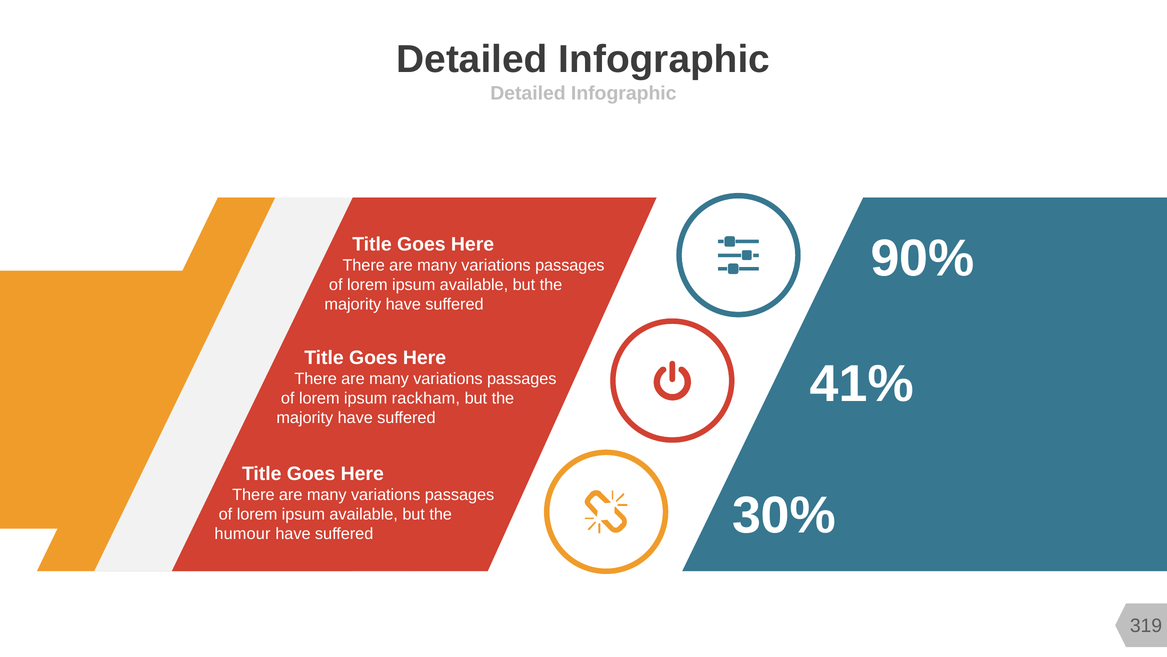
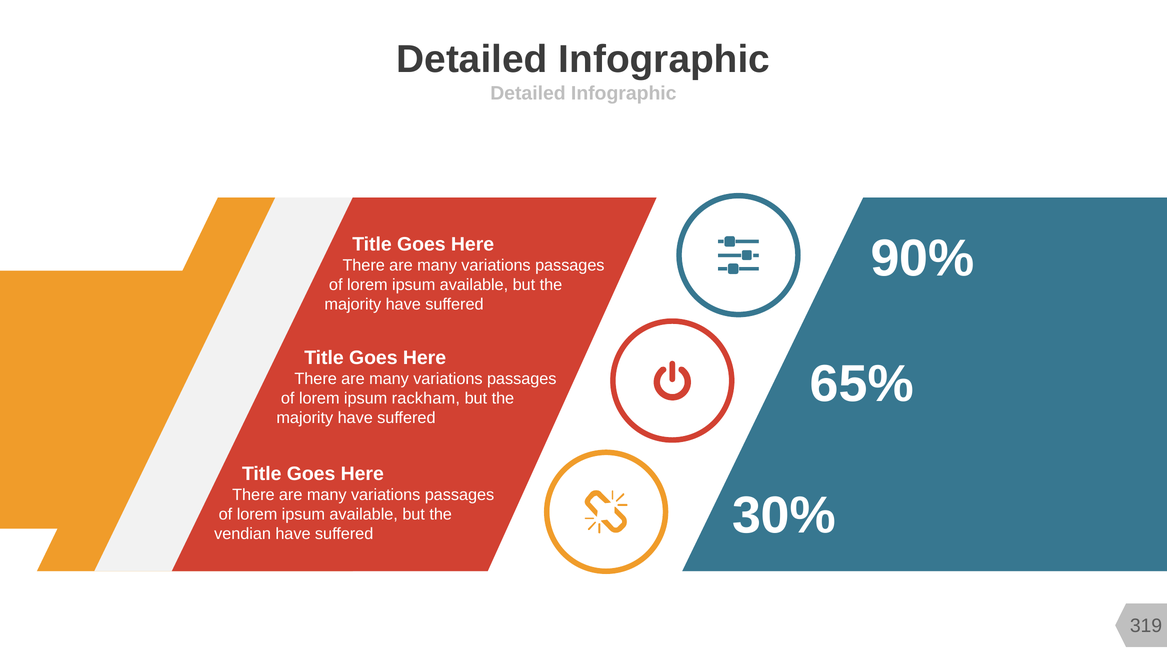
41%: 41% -> 65%
humour: humour -> vendian
